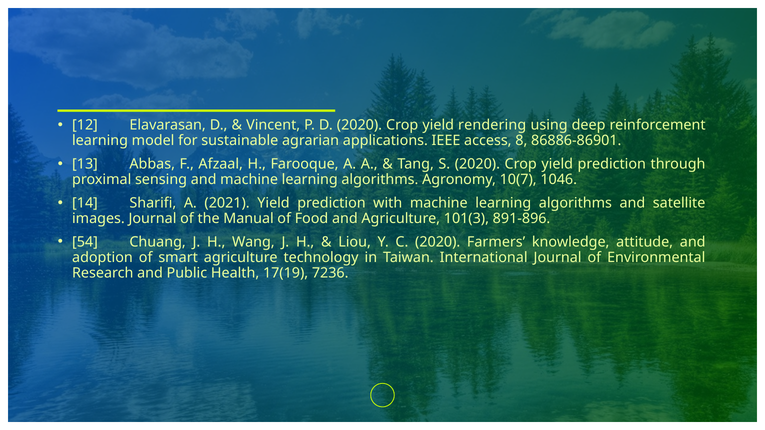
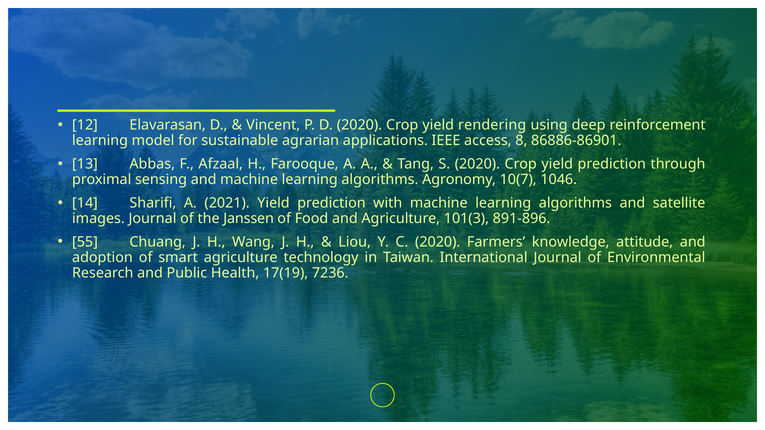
Manual: Manual -> Janssen
54: 54 -> 55
